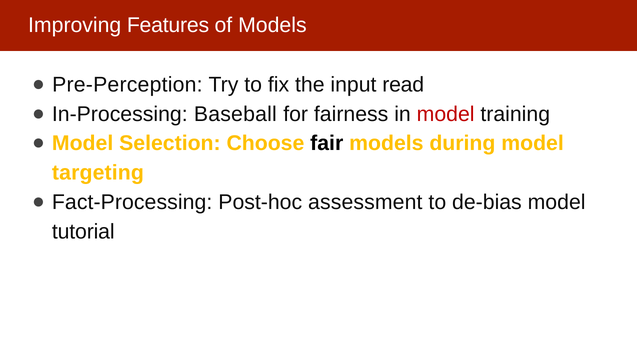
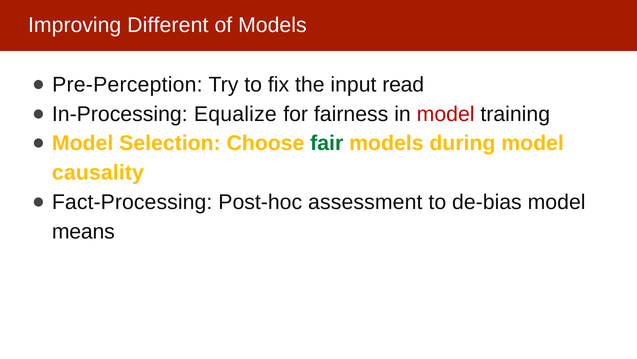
Features: Features -> Different
Baseball: Baseball -> Equalize
fair colour: black -> green
targeting: targeting -> causality
tutorial: tutorial -> means
